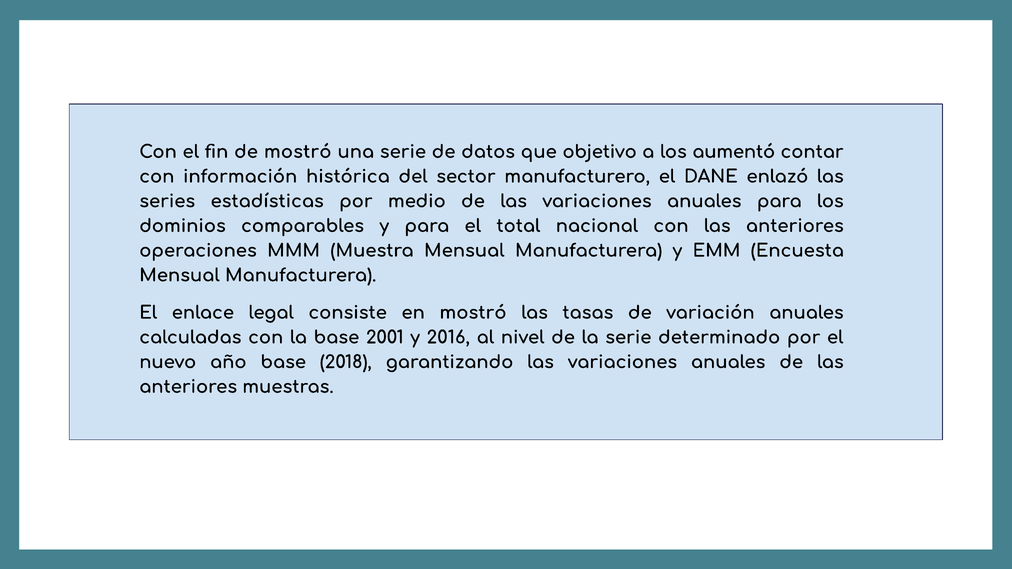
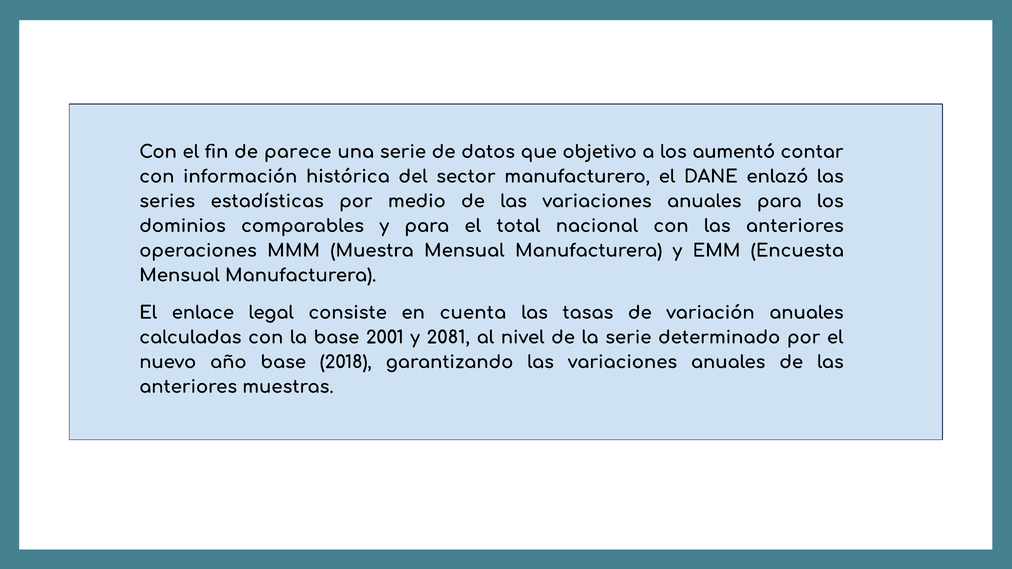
de mostró: mostró -> parece
en mostró: mostró -> cuenta
2016: 2016 -> 2081
